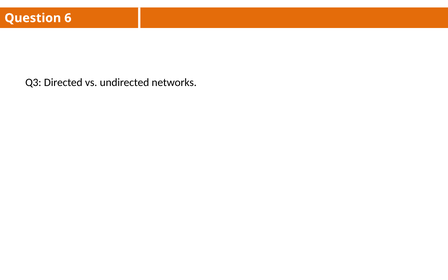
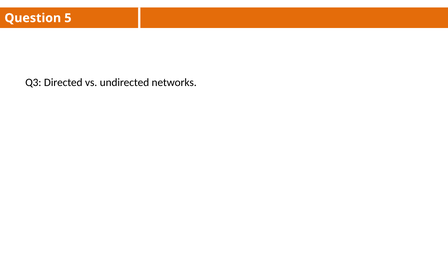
6: 6 -> 5
